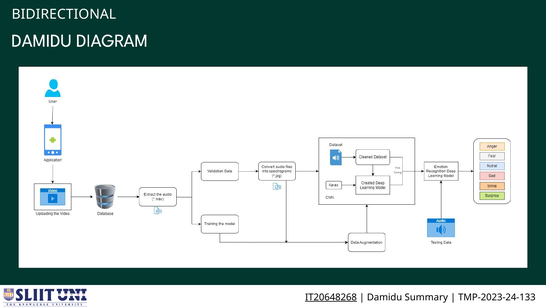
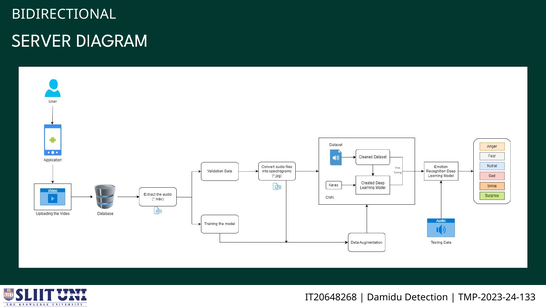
DAMIDU at (42, 41): DAMIDU -> SERVER
IT20648268 underline: present -> none
Summary: Summary -> Detection
